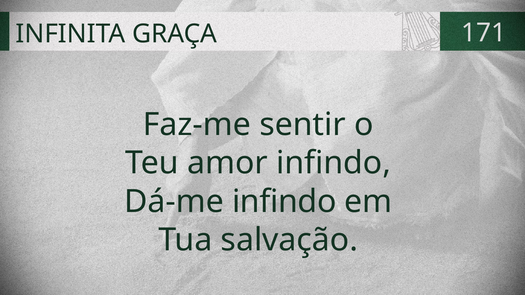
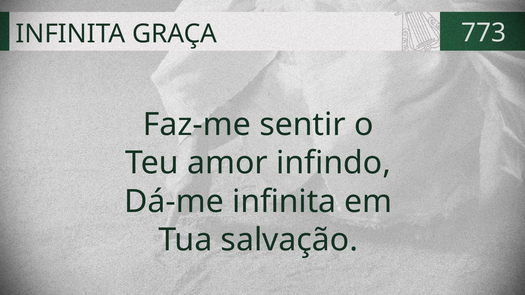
171: 171 -> 773
Dá-me infindo: infindo -> infinita
